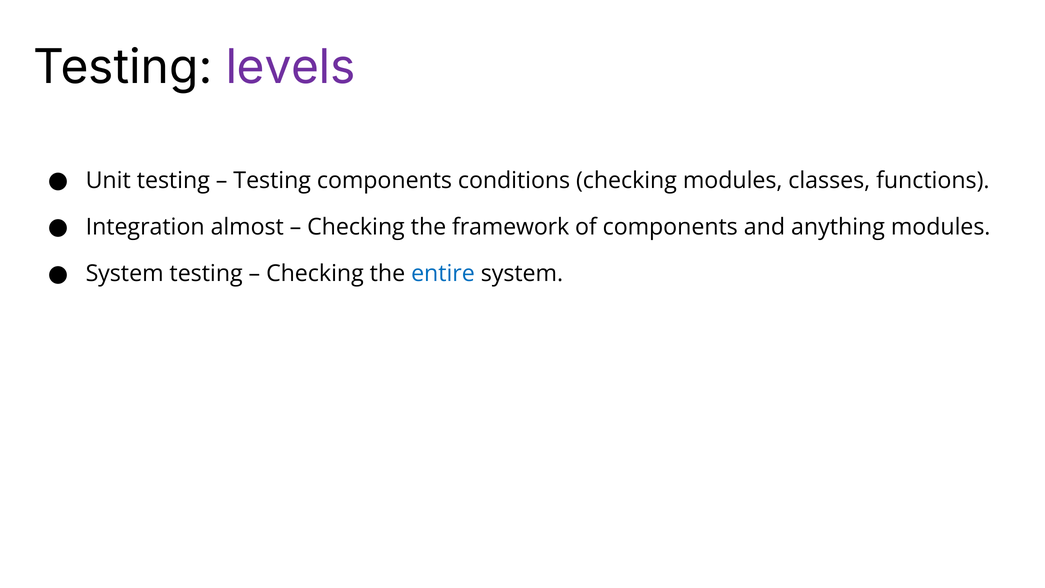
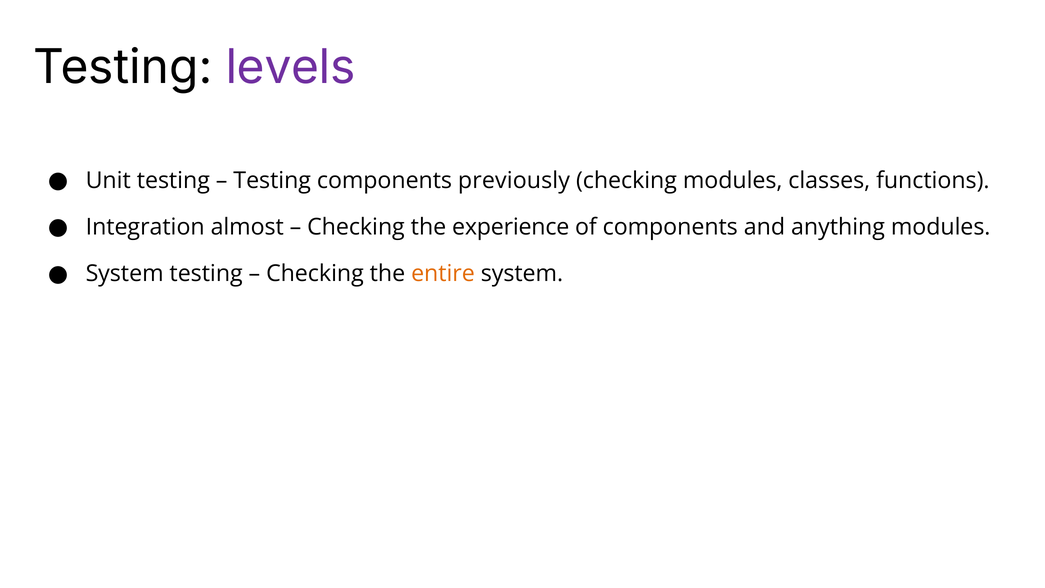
conditions: conditions -> previously
framework: framework -> experience
entire colour: blue -> orange
